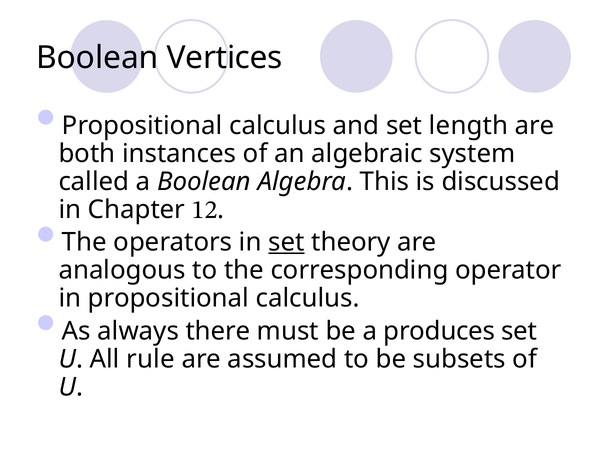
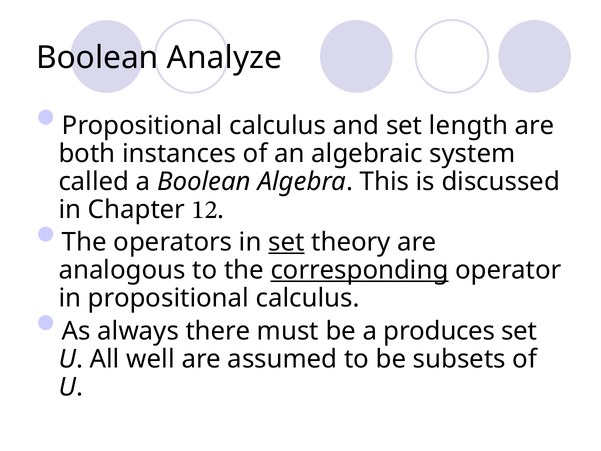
Vertices: Vertices -> Analyze
corresponding underline: none -> present
rule: rule -> well
